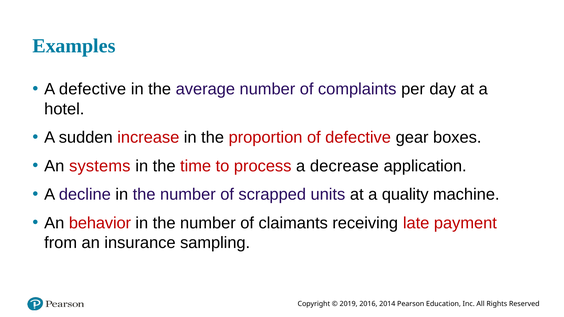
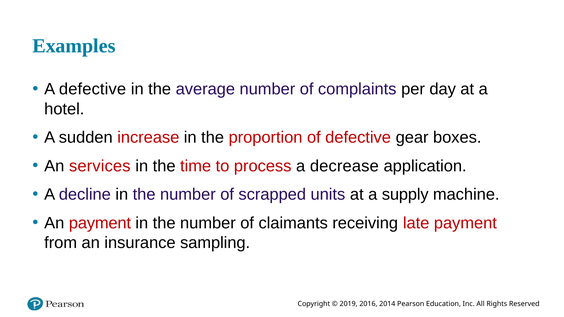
systems: systems -> services
quality: quality -> supply
An behavior: behavior -> payment
